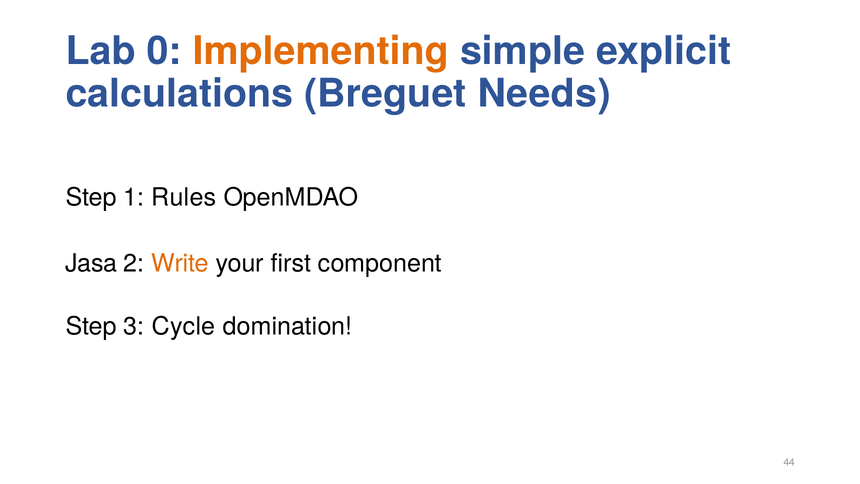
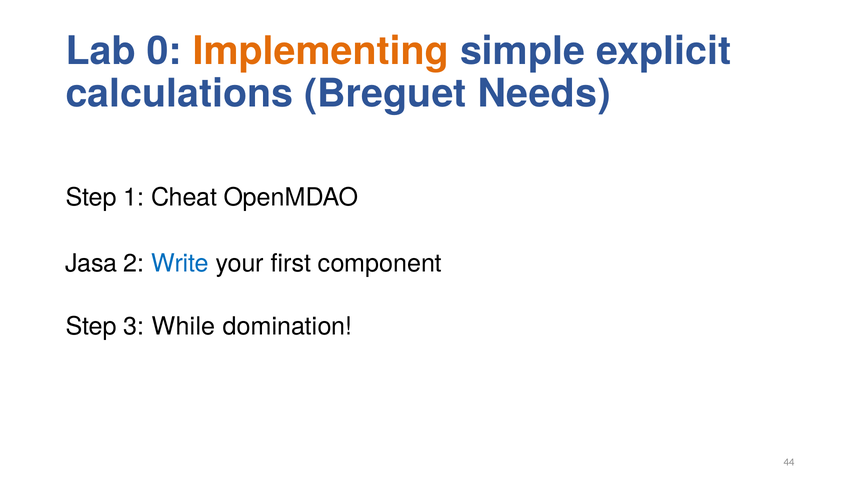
Rules: Rules -> Cheat
Write colour: orange -> blue
Cycle: Cycle -> While
